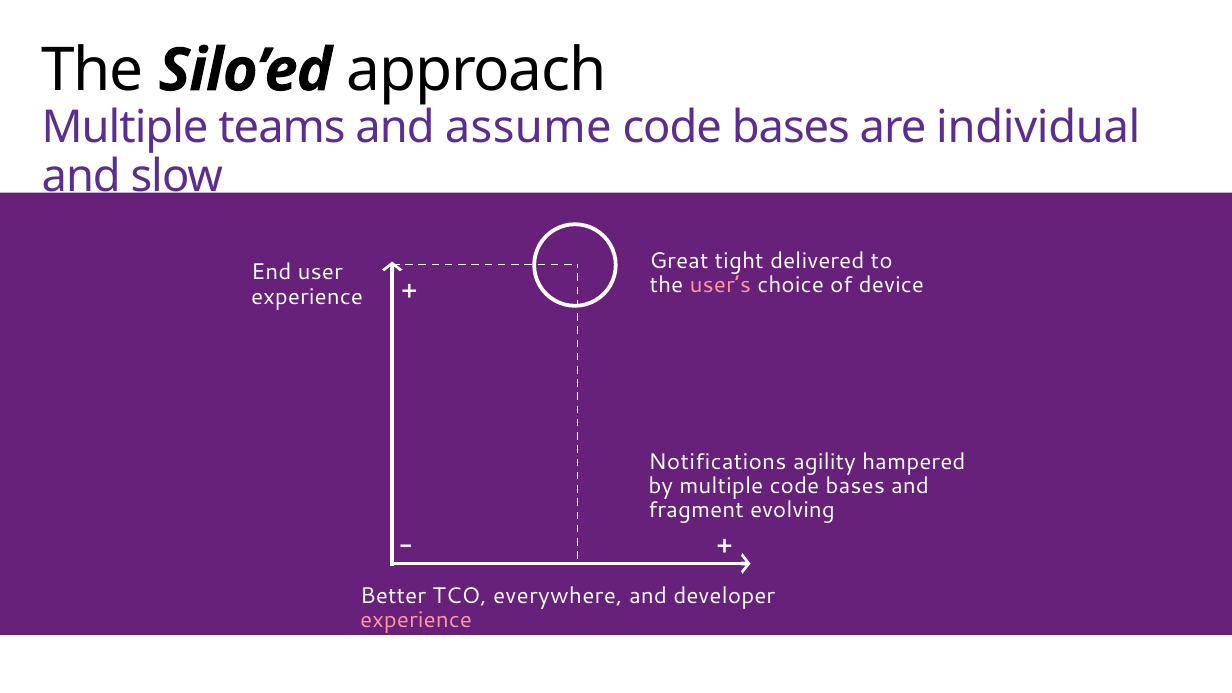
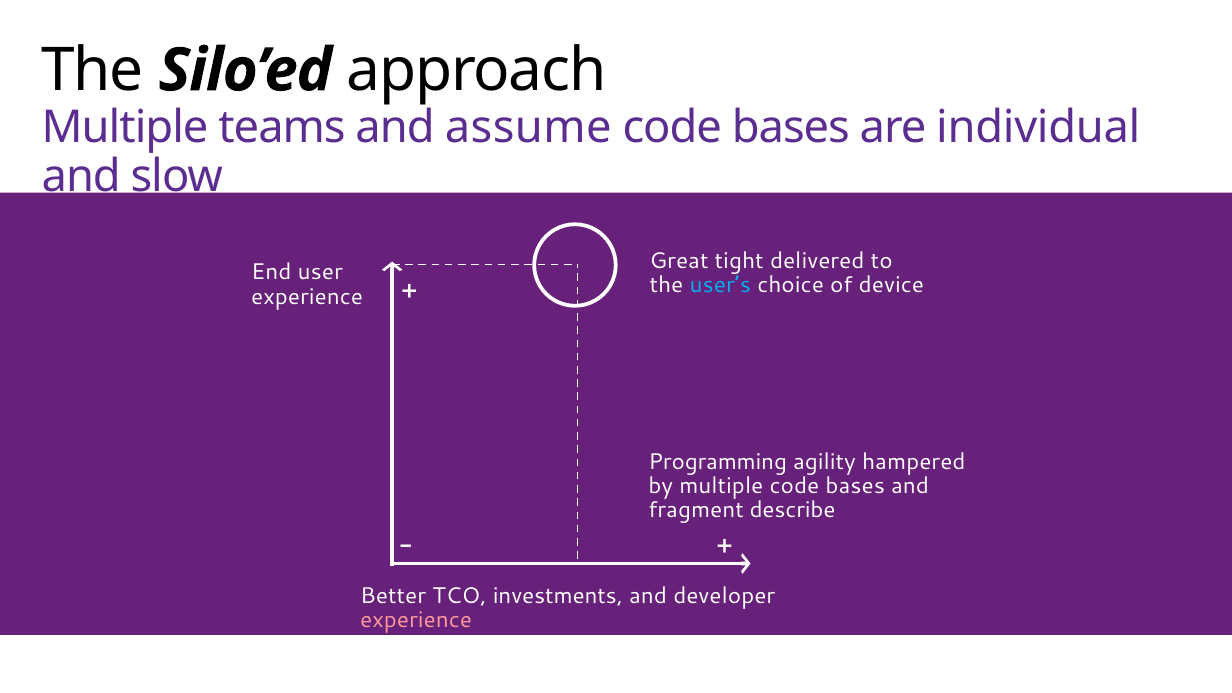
user’s colour: pink -> light blue
Notifications: Notifications -> Programming
evolving: evolving -> describe
everywhere: everywhere -> investments
